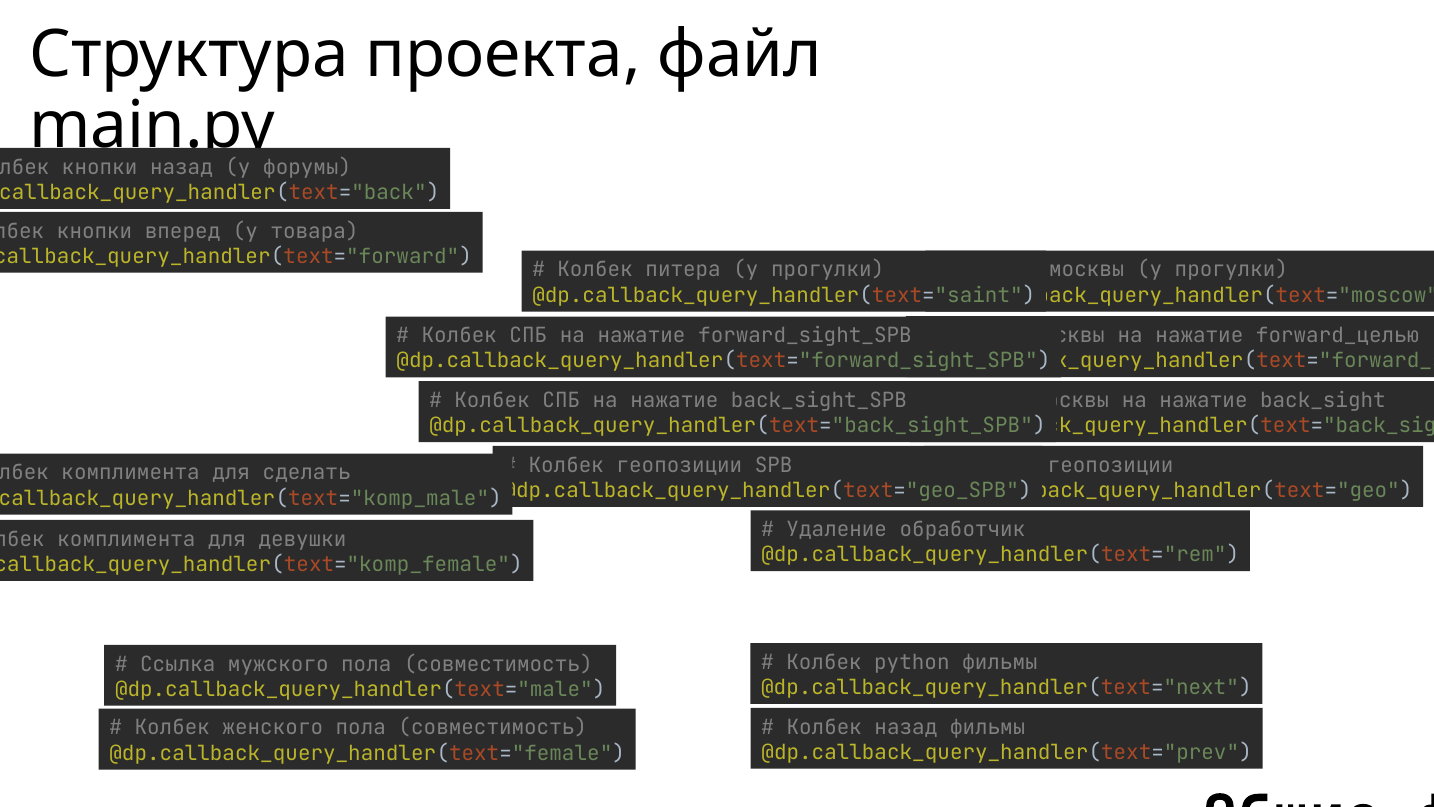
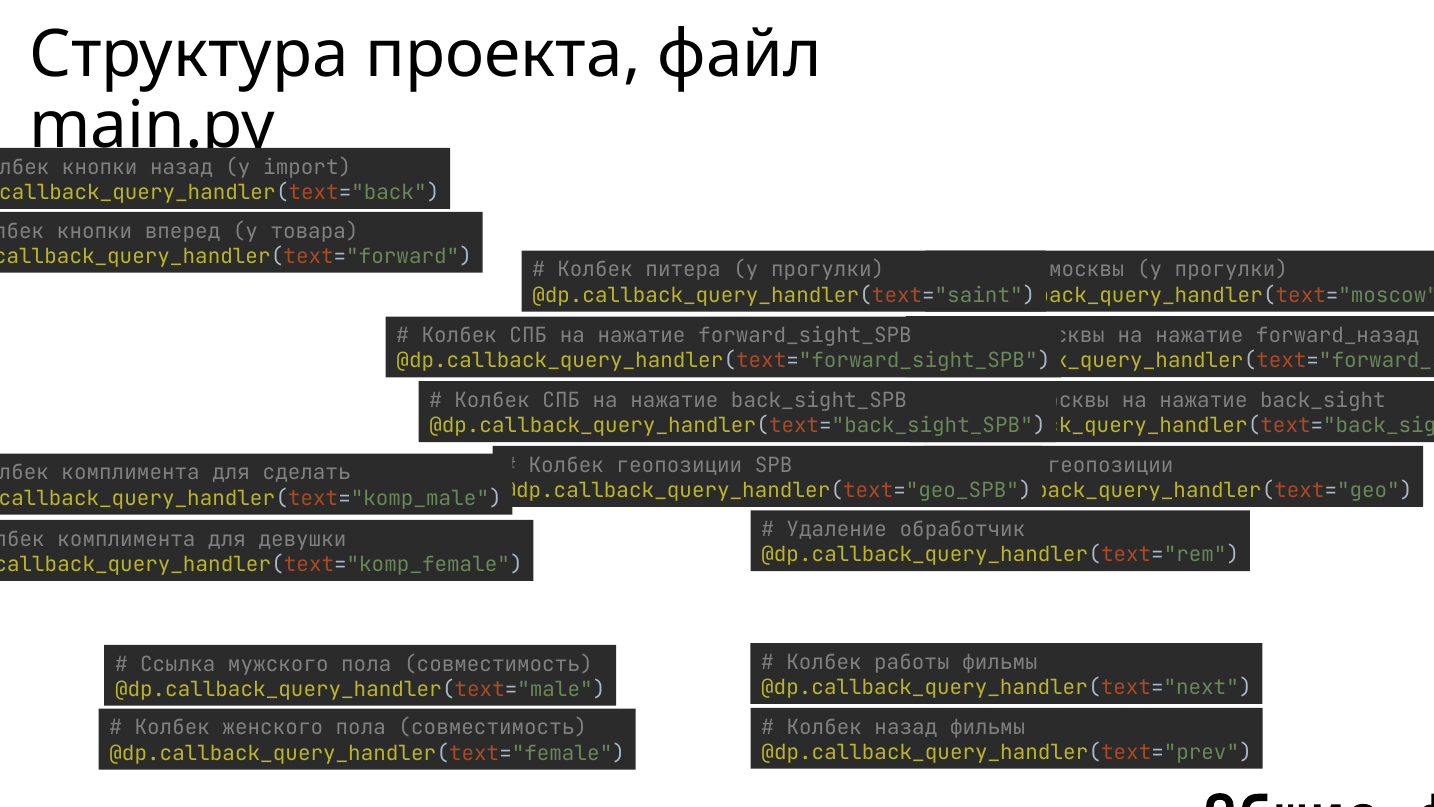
форумы: форумы -> import
forward_целью: forward_целью -> forward_назад
Колбек python: python -> работы
